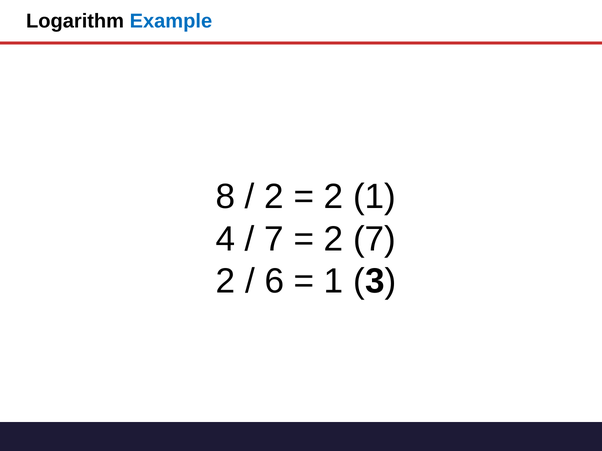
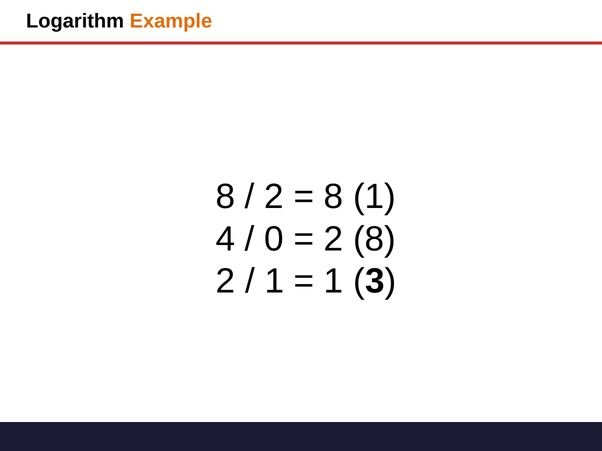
Example colour: blue -> orange
2 at (334, 197): 2 -> 8
7 at (274, 239): 7 -> 0
2 7: 7 -> 8
6 at (274, 281): 6 -> 1
